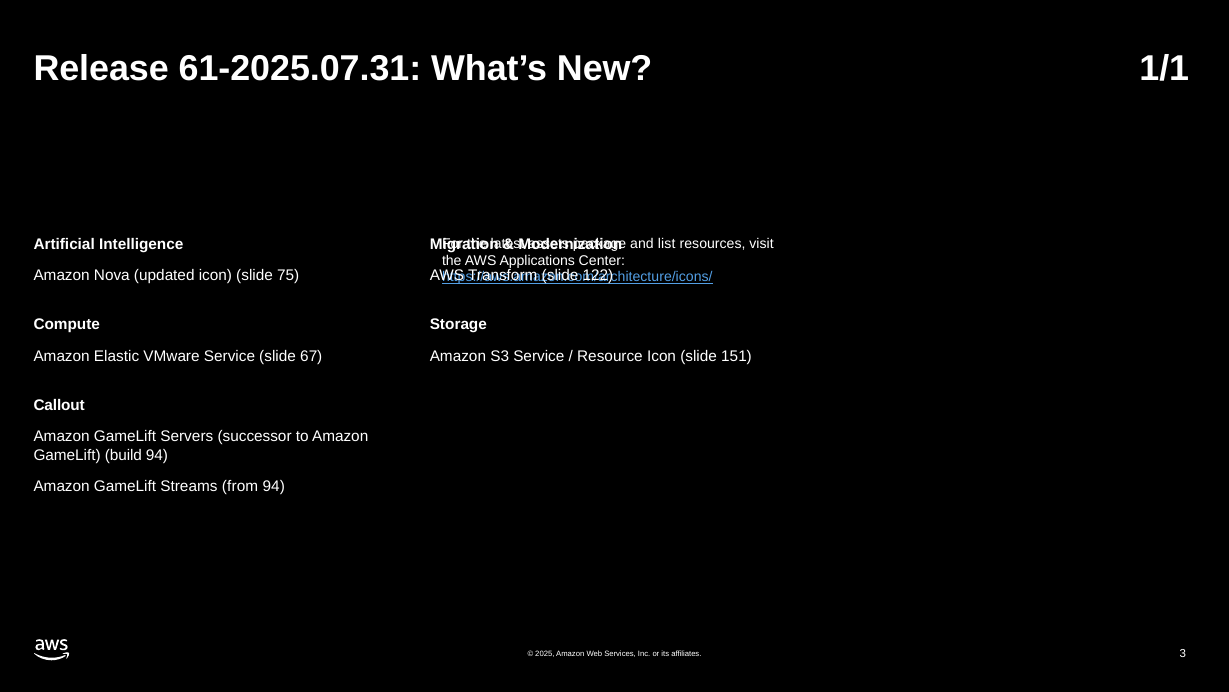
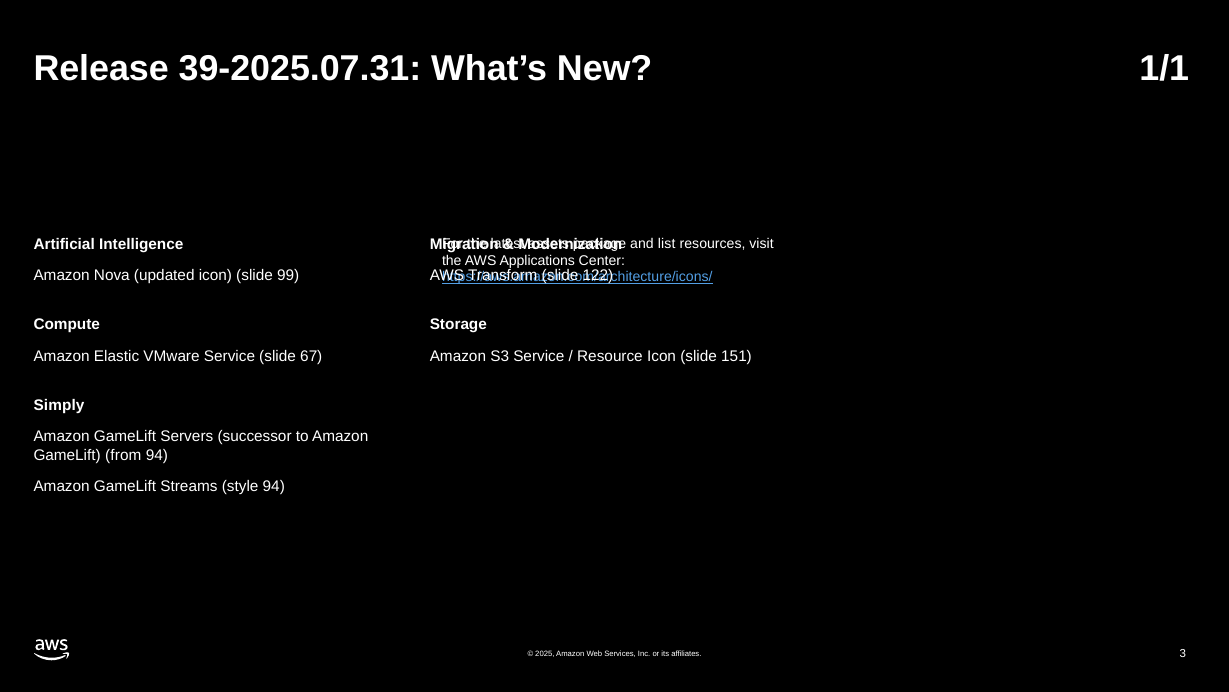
61-2025.07.31: 61-2025.07.31 -> 39-2025.07.31
75: 75 -> 99
Callout: Callout -> Simply
build: build -> from
from: from -> style
